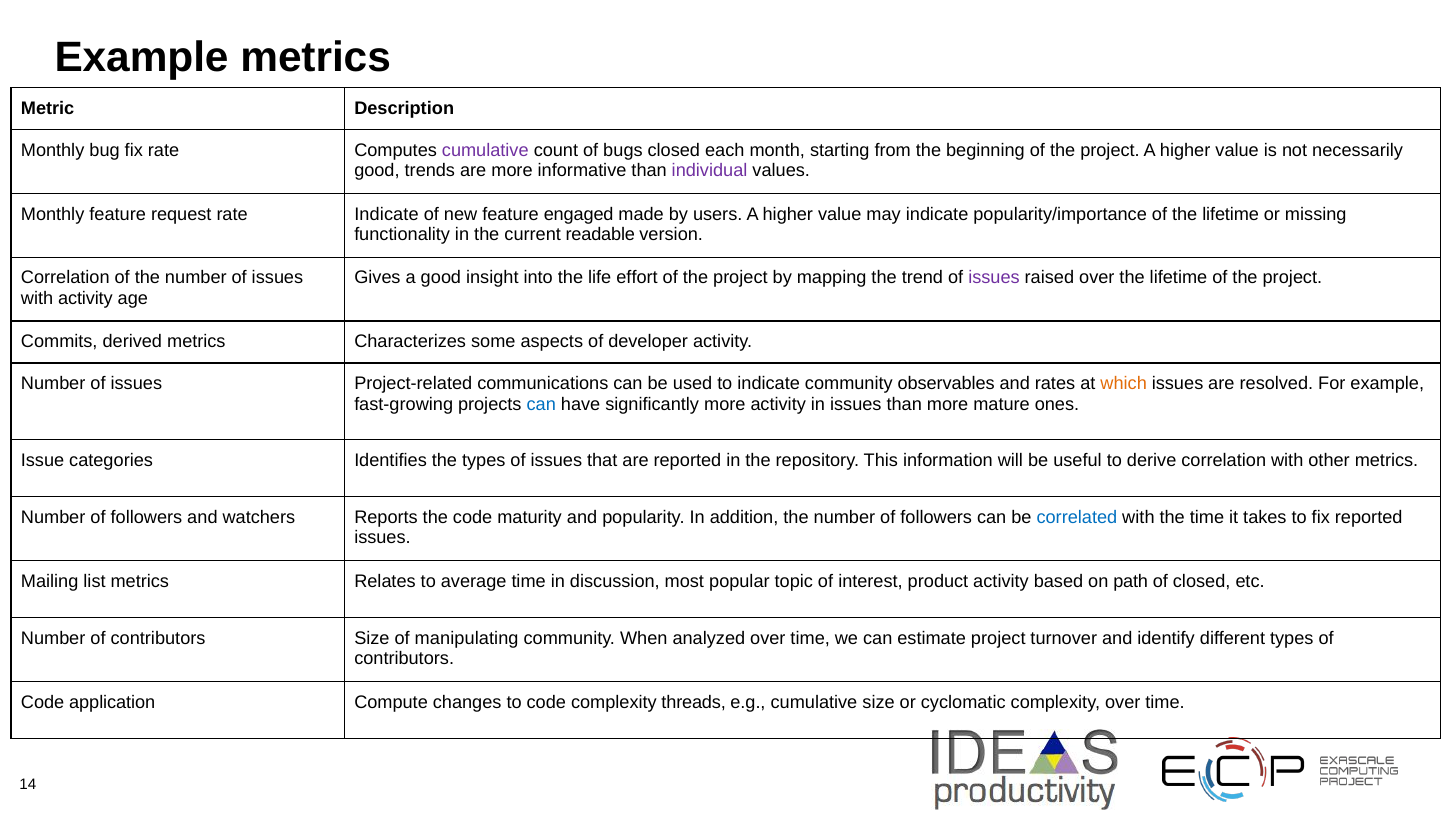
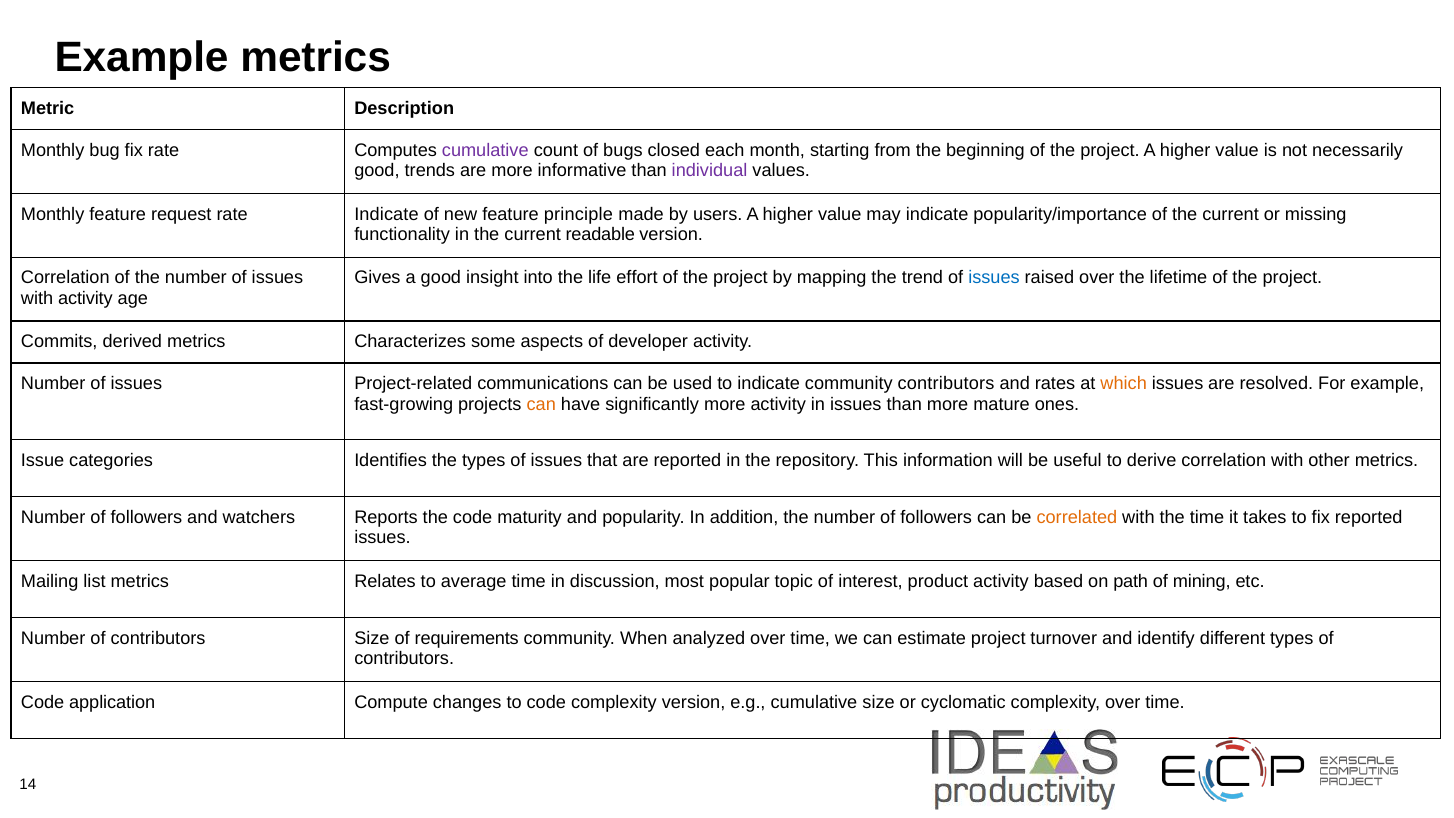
engaged: engaged -> principle
of the lifetime: lifetime -> current
issues at (994, 278) colour: purple -> blue
community observables: observables -> contributors
can at (541, 404) colour: blue -> orange
correlated colour: blue -> orange
of closed: closed -> mining
manipulating: manipulating -> requirements
complexity threads: threads -> version
